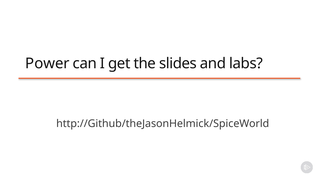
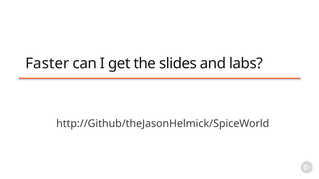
Power: Power -> Faster
